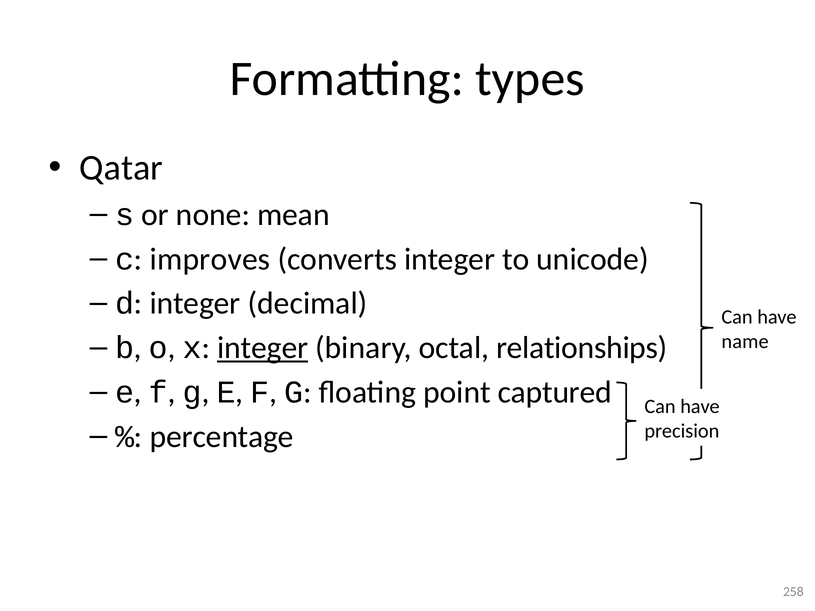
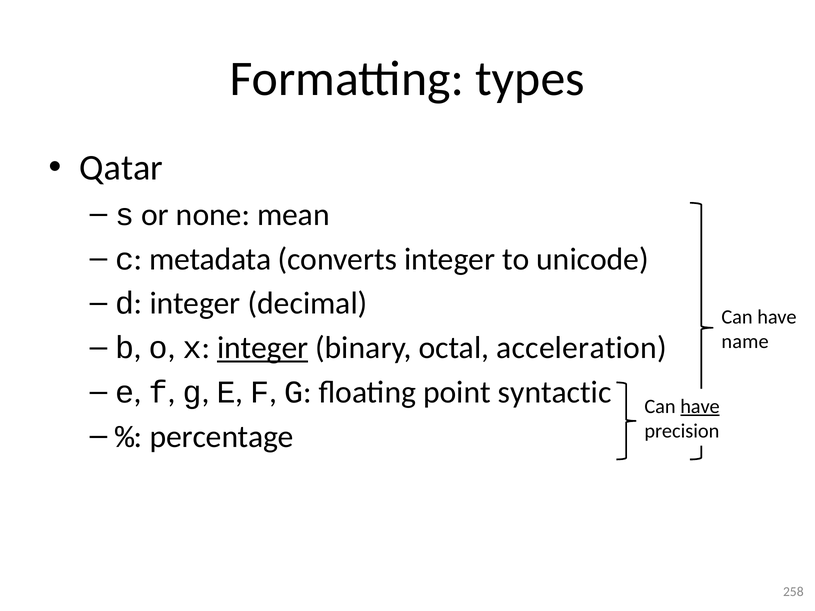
improves: improves -> metadata
relationships: relationships -> acceleration
captured: captured -> syntactic
have at (700, 407) underline: none -> present
